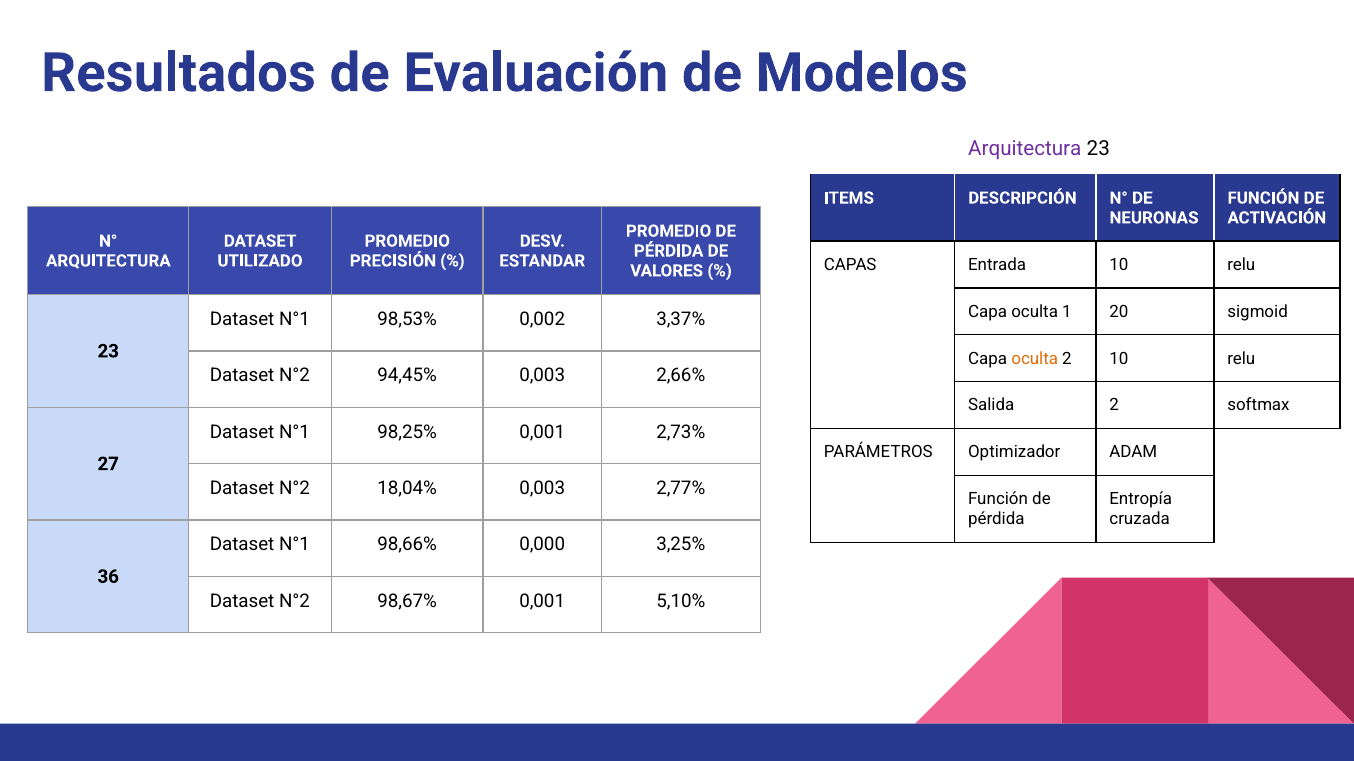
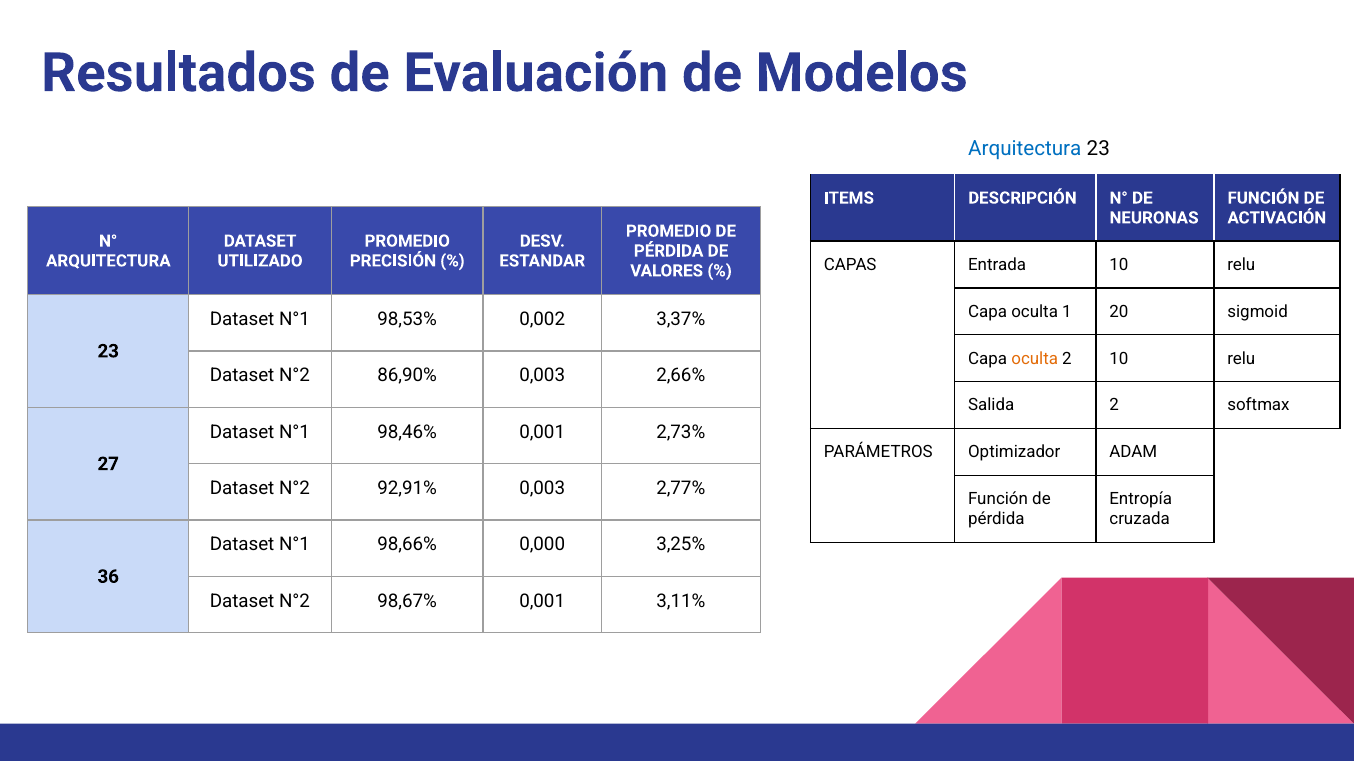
Arquitectura at (1025, 149) colour: purple -> blue
94,45%: 94,45% -> 86,90%
98,25%: 98,25% -> 98,46%
18,04%: 18,04% -> 92,91%
5,10%: 5,10% -> 3,11%
